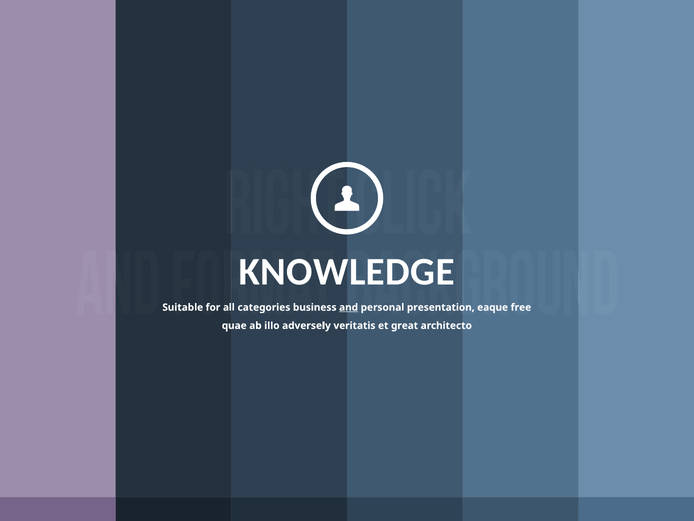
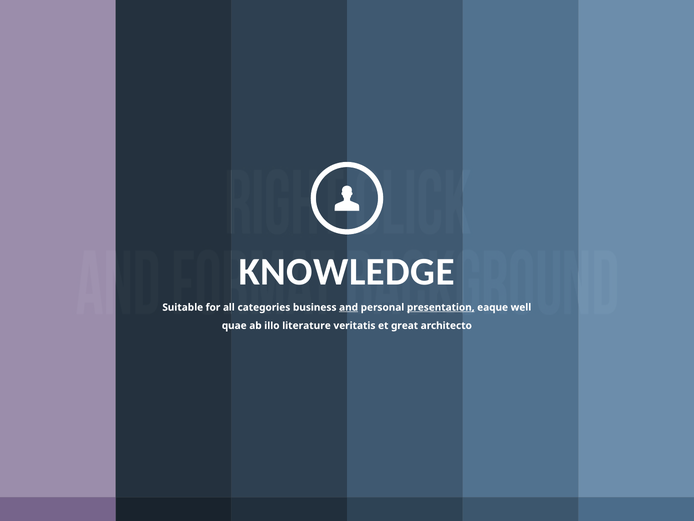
presentation underline: none -> present
free: free -> well
adversely: adversely -> literature
